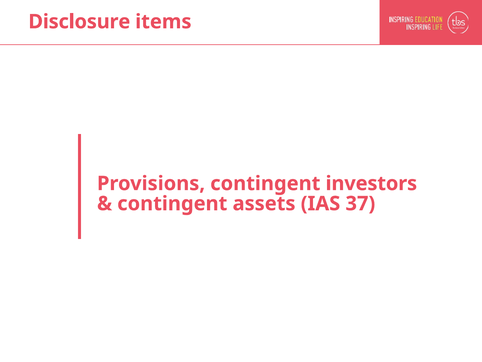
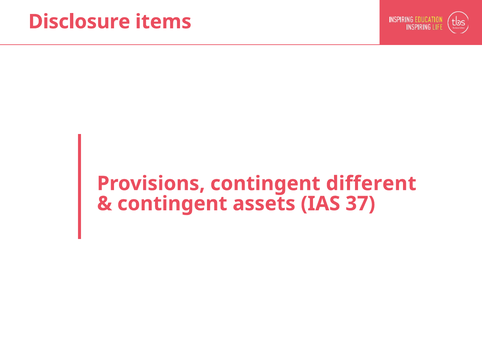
investors: investors -> different
